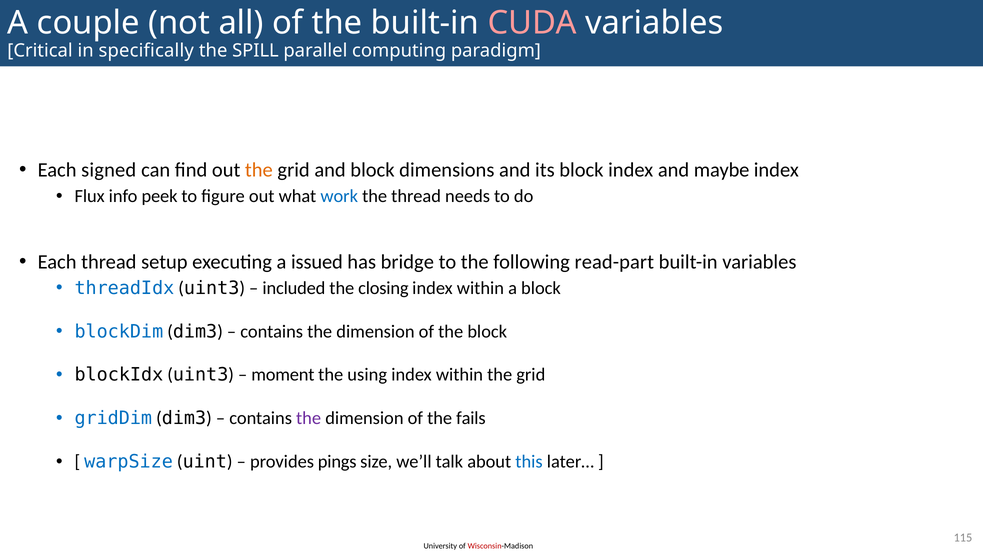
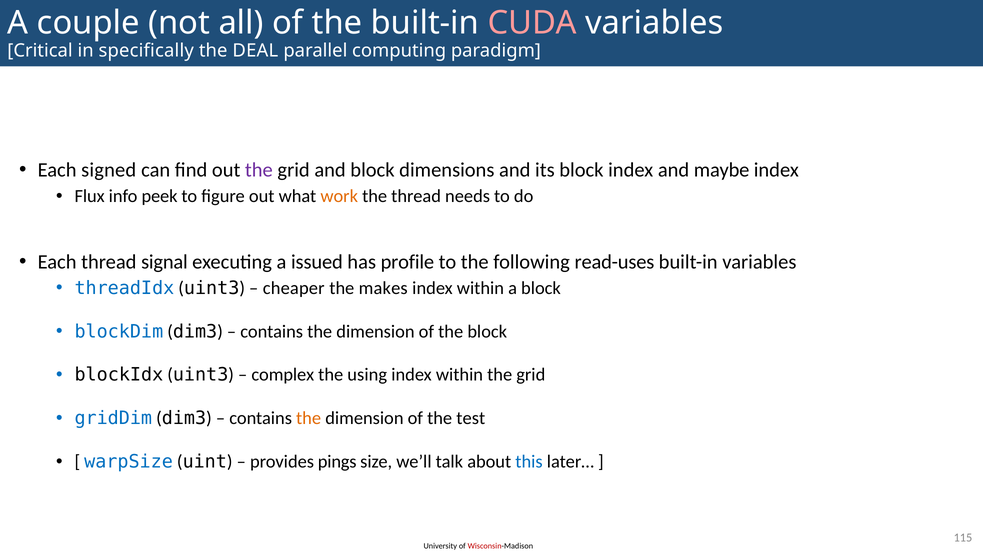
SPILL: SPILL -> DEAL
the at (259, 170) colour: orange -> purple
work colour: blue -> orange
setup: setup -> signal
bridge: bridge -> profile
read-part: read-part -> read-uses
included: included -> cheaper
closing: closing -> makes
moment: moment -> complex
the at (309, 418) colour: purple -> orange
fails: fails -> test
